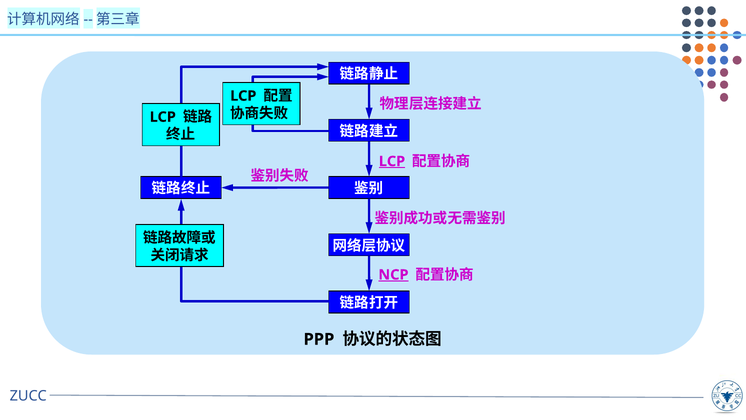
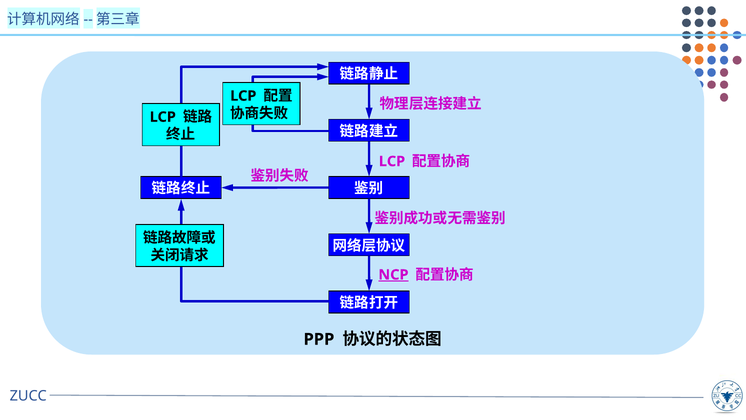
LCP at (392, 161) underline: present -> none
